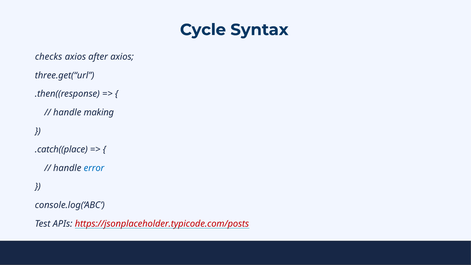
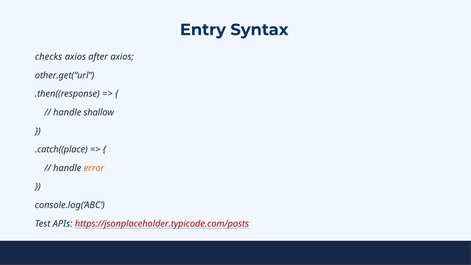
Cycle: Cycle -> Entry
three.get(“url: three.get(“url -> other.get(“url
making: making -> shallow
error colour: blue -> orange
